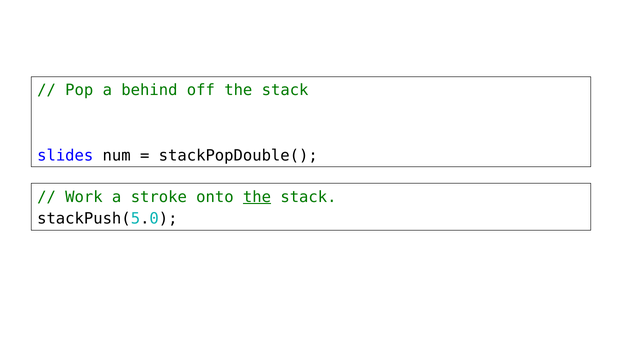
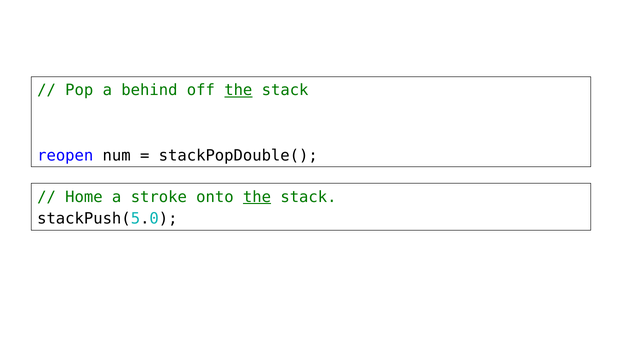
the at (238, 90) underline: none -> present
slides: slides -> reopen
Work: Work -> Home
